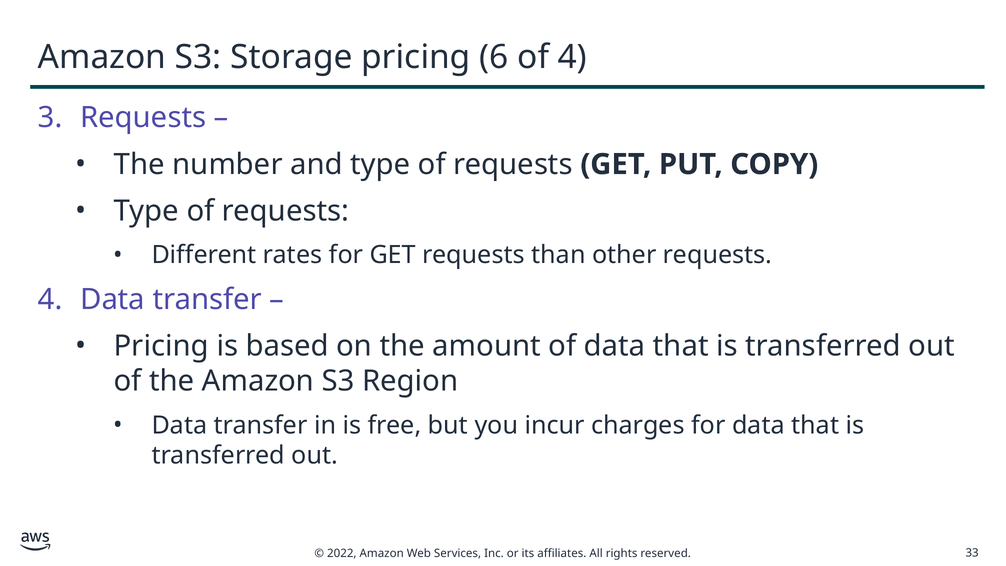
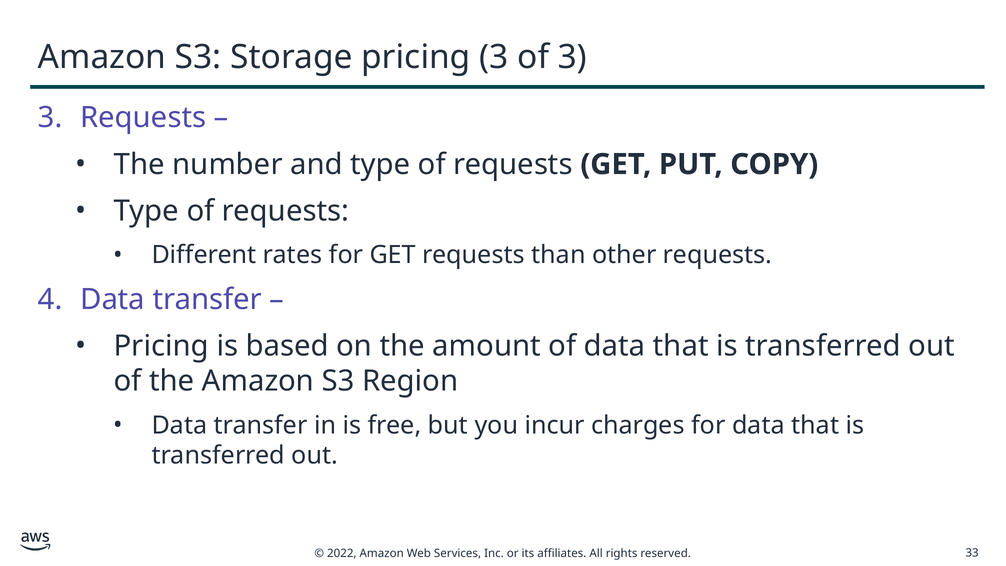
pricing 6: 6 -> 3
of 4: 4 -> 3
